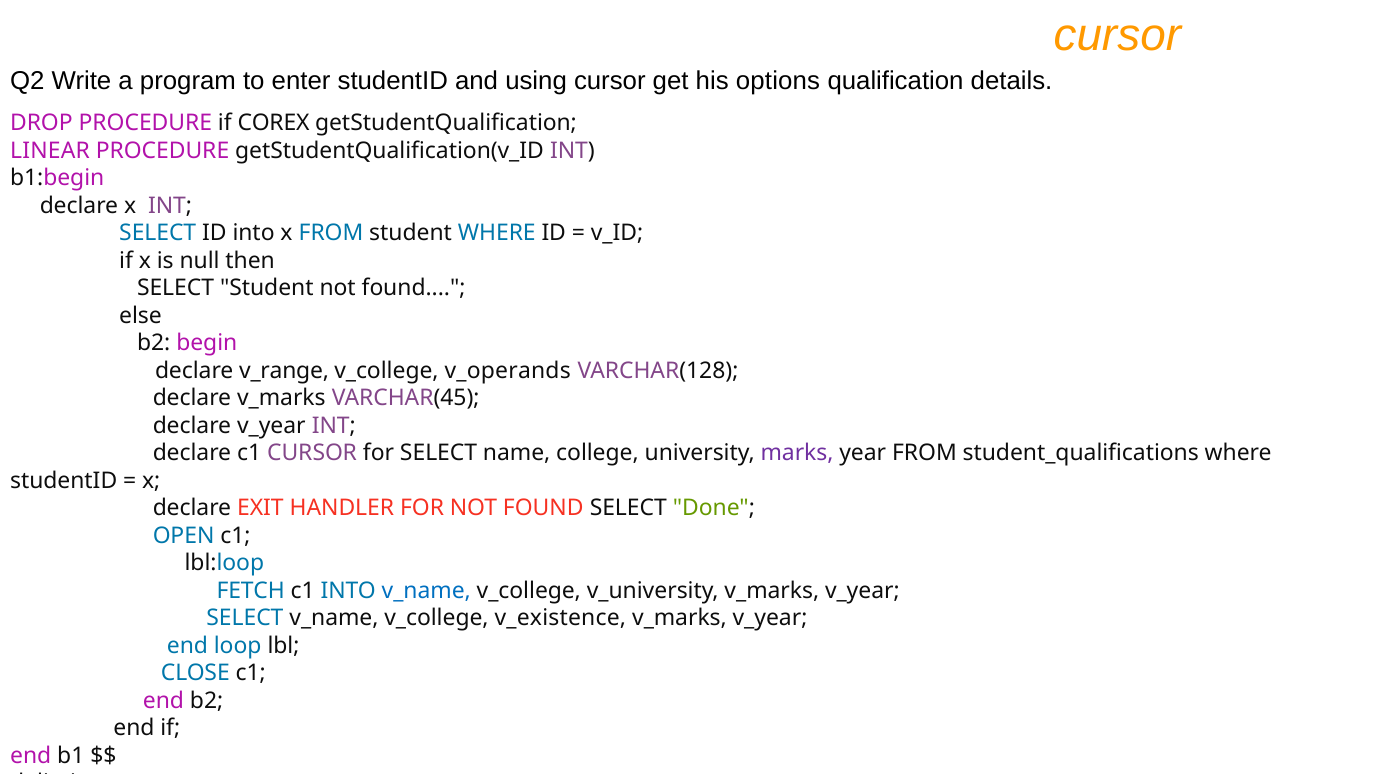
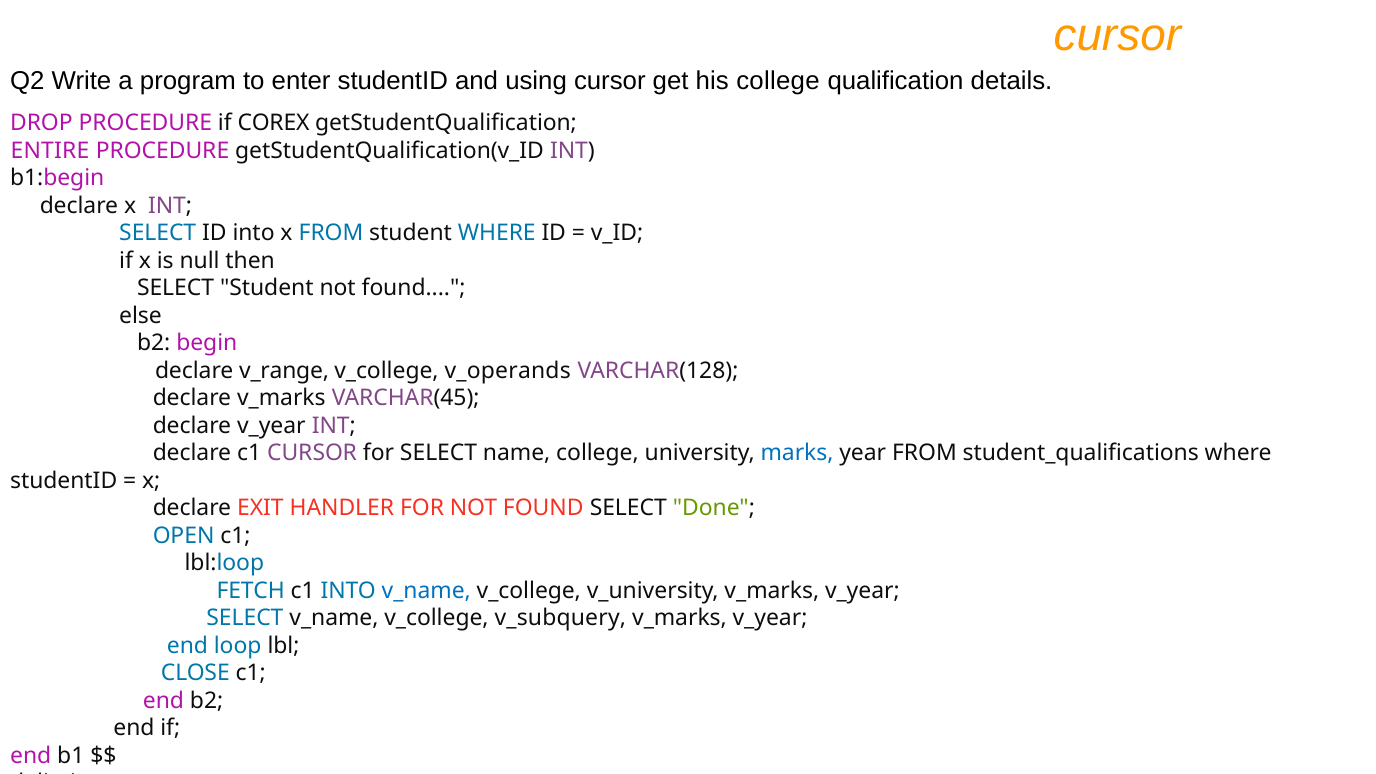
his options: options -> college
LINEAR: LINEAR -> ENTIRE
marks colour: purple -> blue
v_existence: v_existence -> v_subquery
